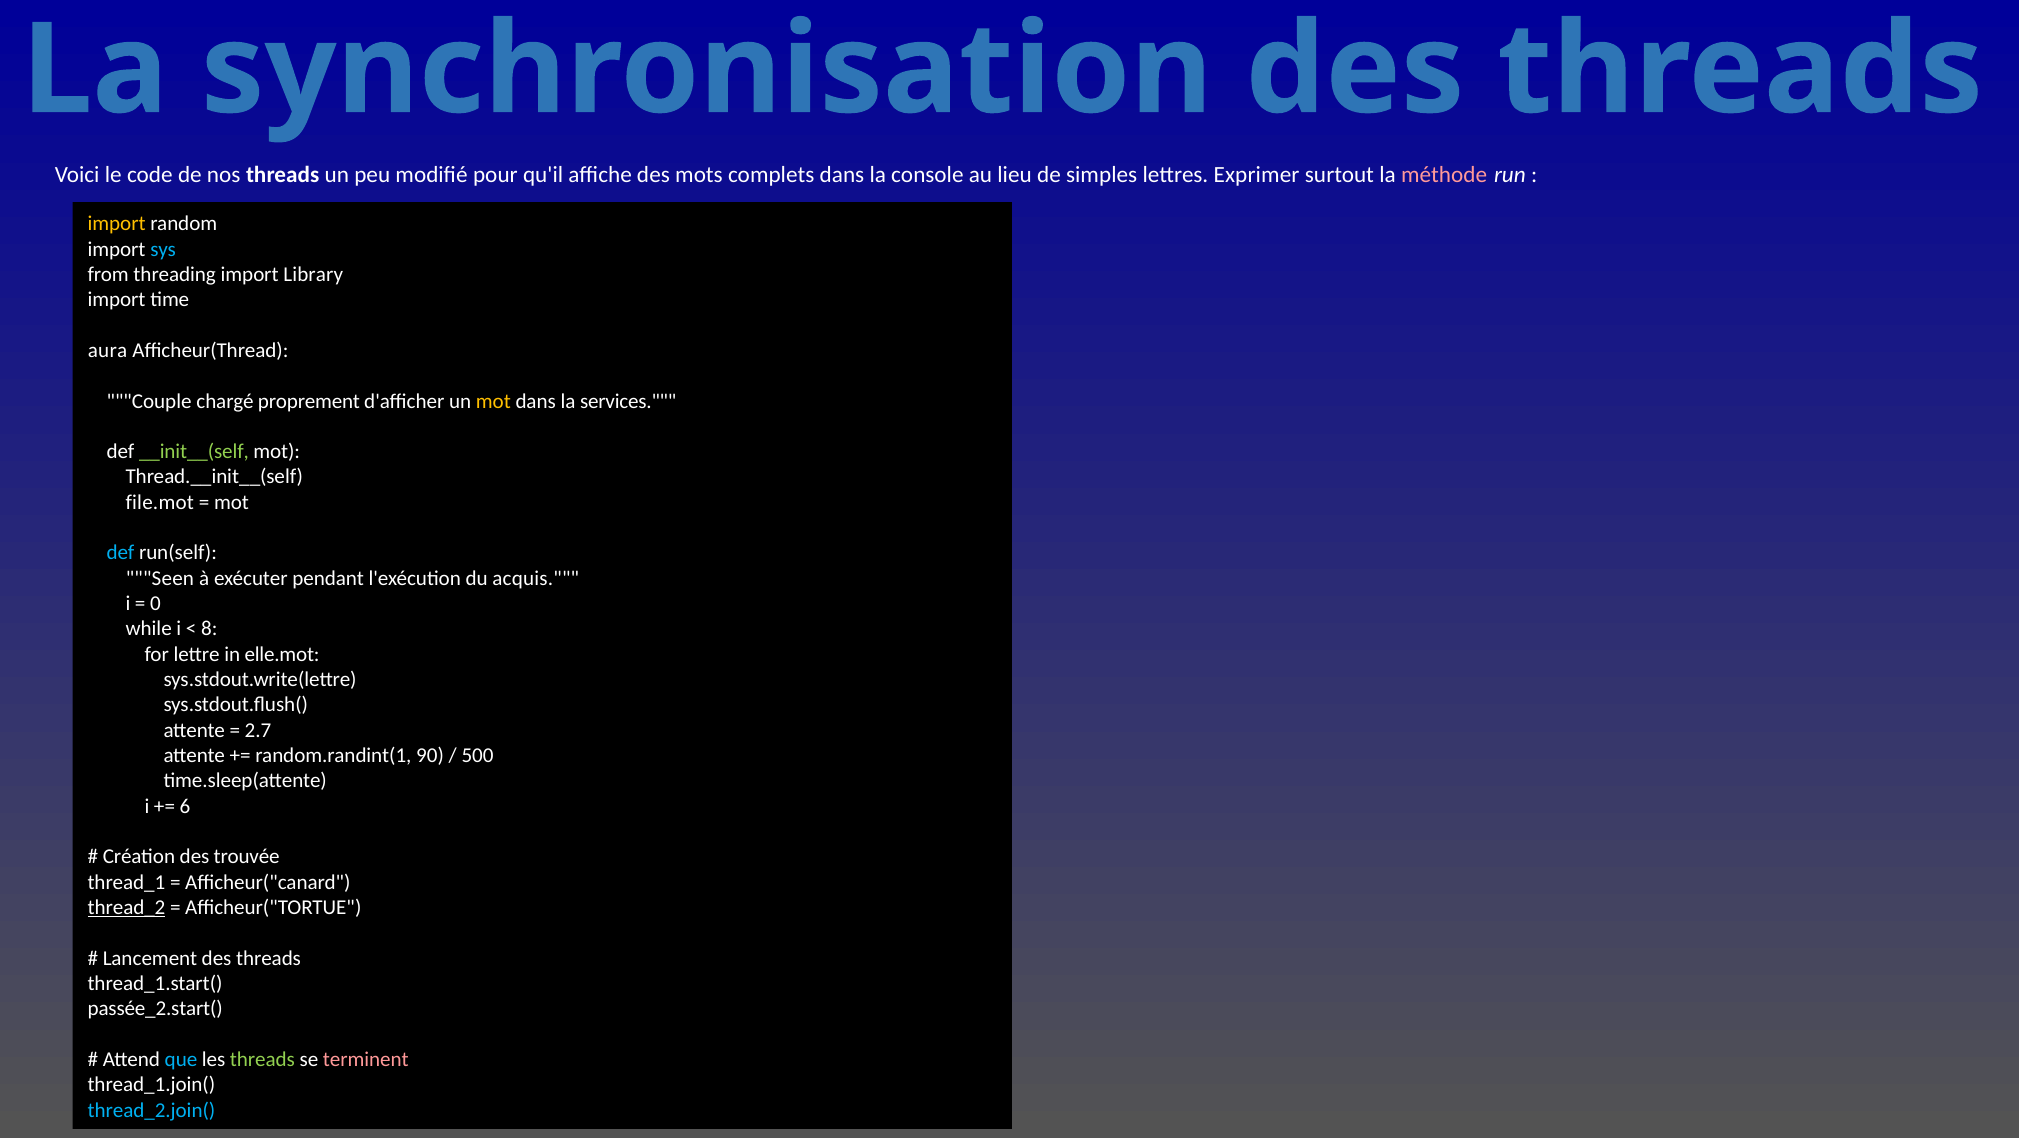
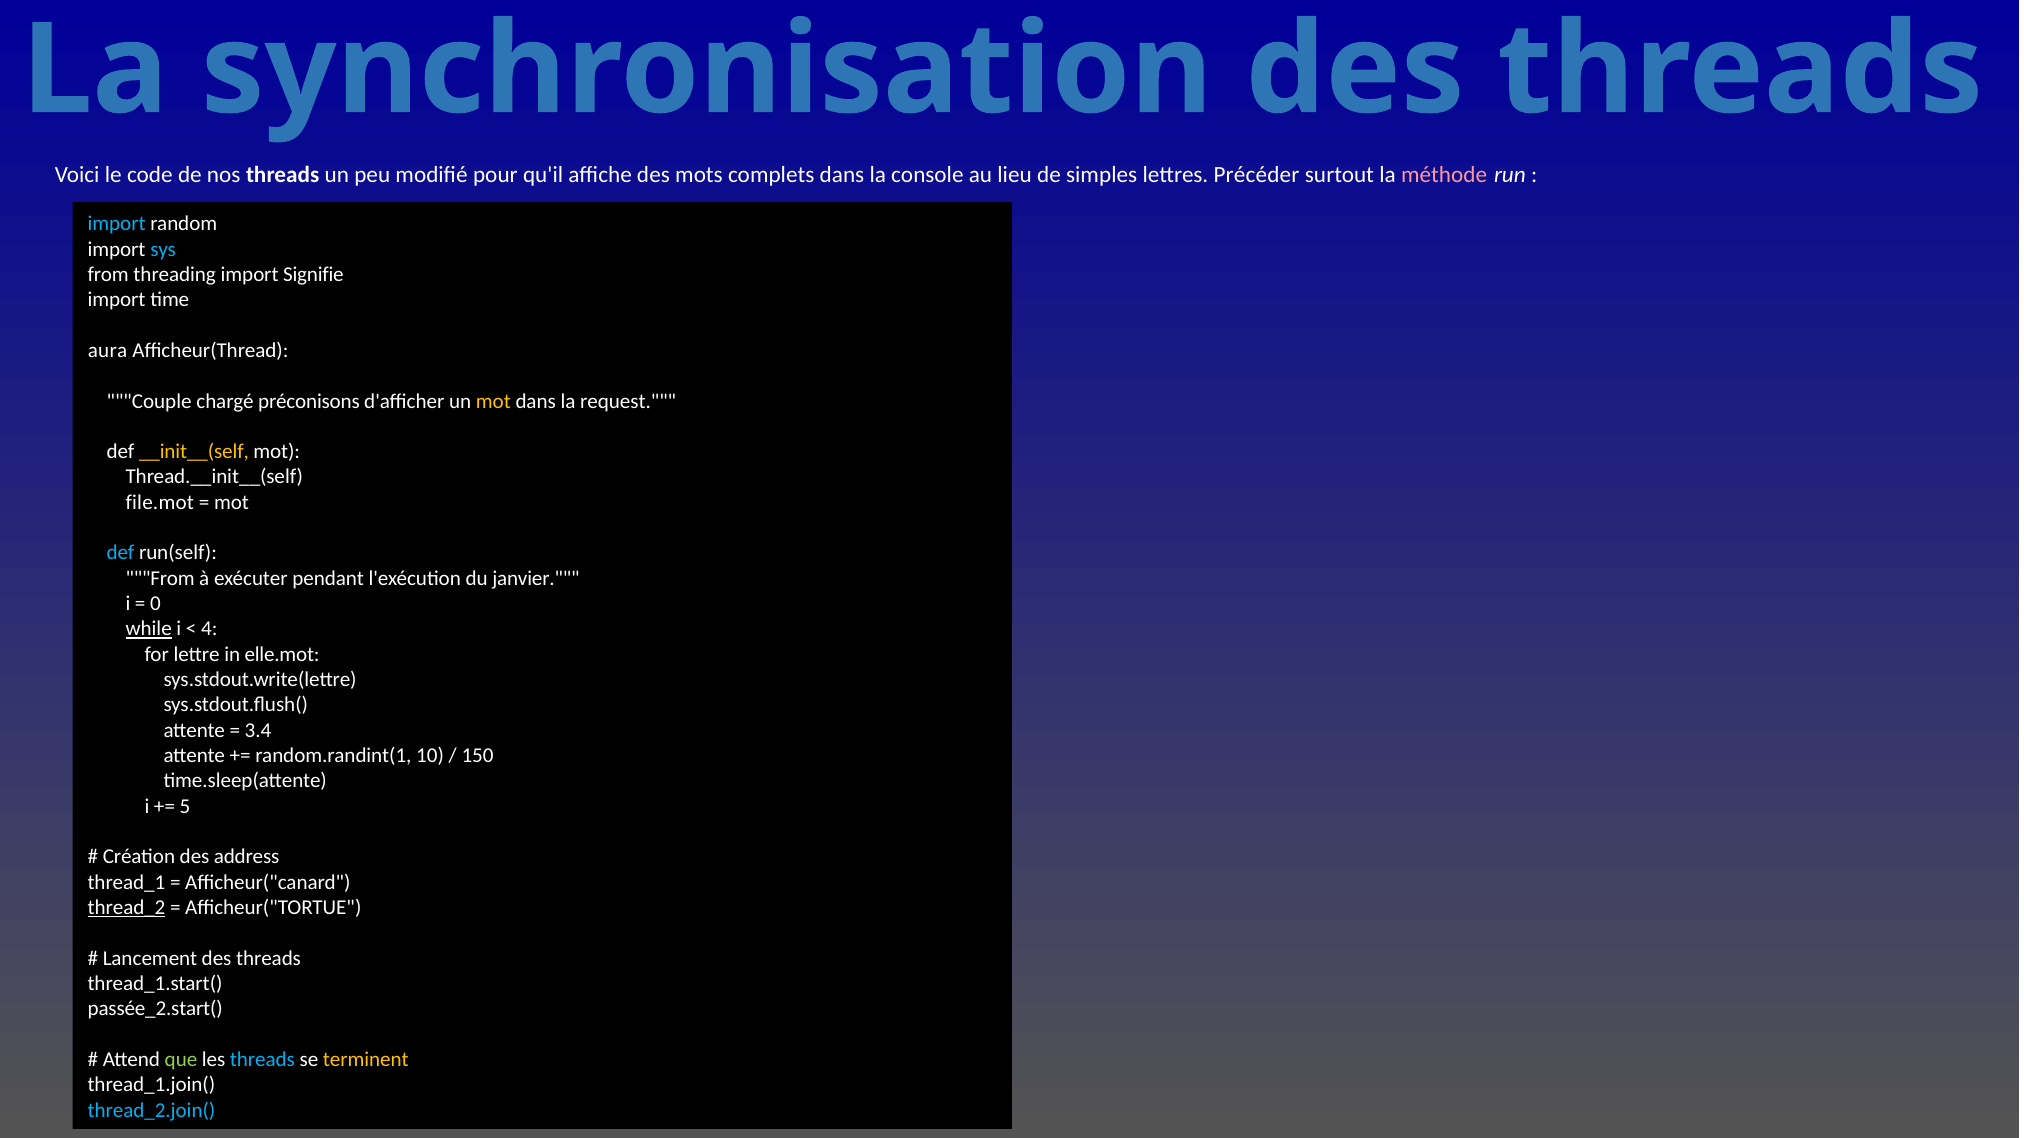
Exprimer: Exprimer -> Précéder
import at (117, 224) colour: yellow -> light blue
Library: Library -> Signifie
proprement: proprement -> préconisons
services: services -> request
__init__(self colour: light green -> yellow
Seen at (160, 579): Seen -> From
acquis: acquis -> janvier
while underline: none -> present
8: 8 -> 4
2.7: 2.7 -> 3.4
90: 90 -> 10
500: 500 -> 150
6: 6 -> 5
trouvée: trouvée -> address
que colour: light blue -> light green
threads at (262, 1060) colour: light green -> light blue
terminent colour: pink -> yellow
